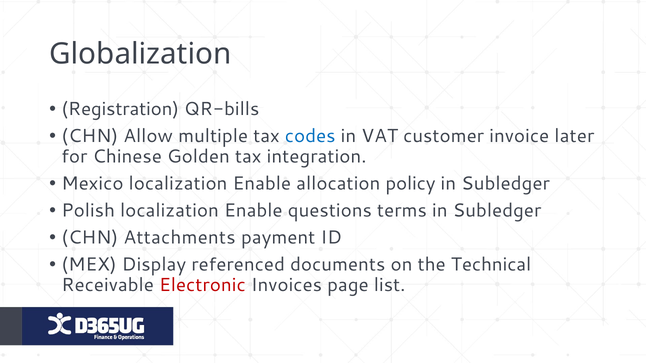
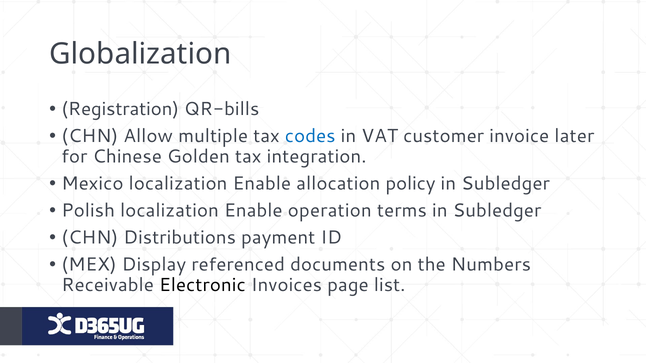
questions: questions -> operation
Attachments: Attachments -> Distributions
Technical: Technical -> Numbers
Electronic colour: red -> black
